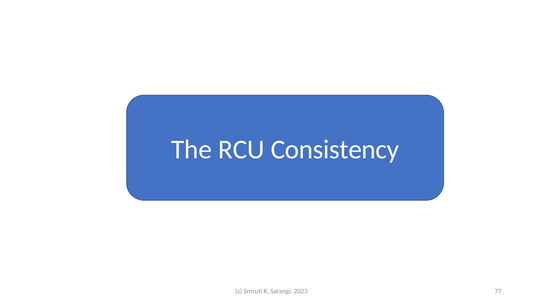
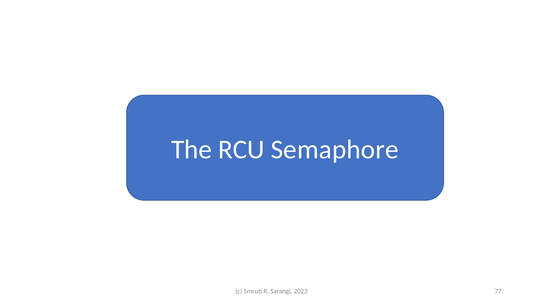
Consistency: Consistency -> Semaphore
